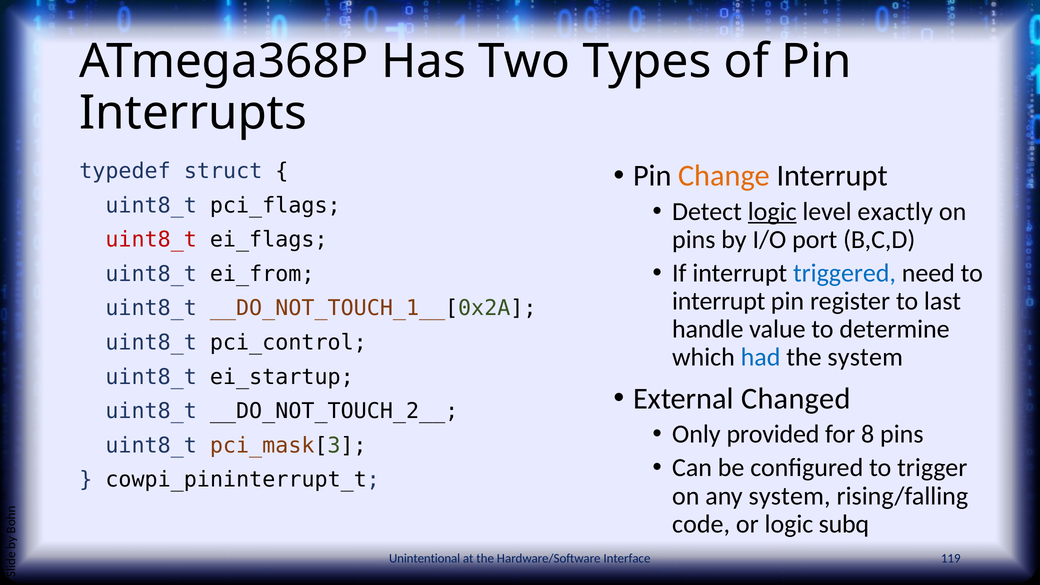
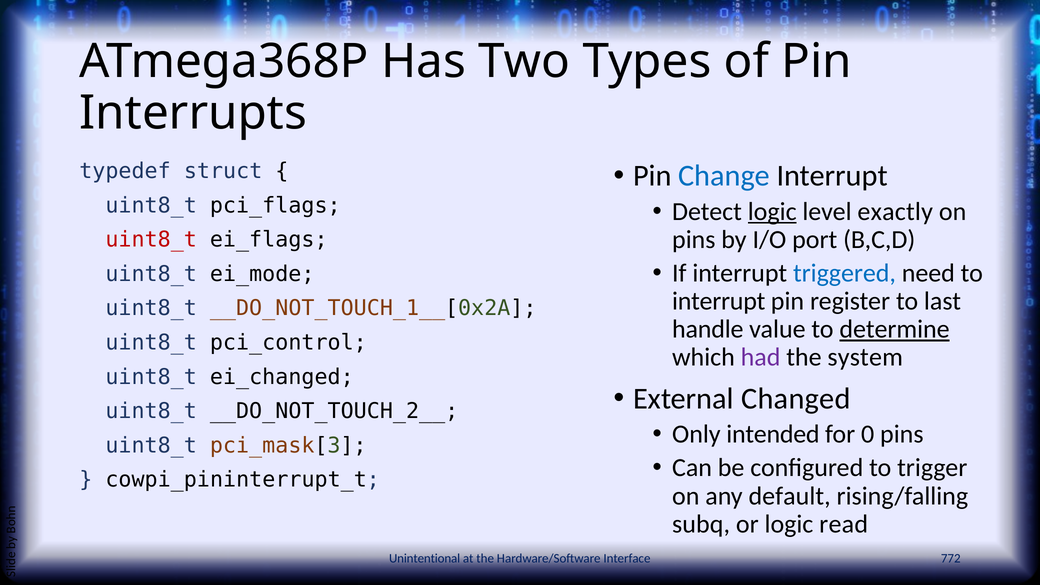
Change colour: orange -> blue
ei_from: ei_from -> ei_mode
determine underline: none -> present
had colour: blue -> purple
ei_startup: ei_startup -> ei_changed
provided: provided -> intended
8: 8 -> 0
any system: system -> default
code: code -> subq
subq: subq -> read
119: 119 -> 772
